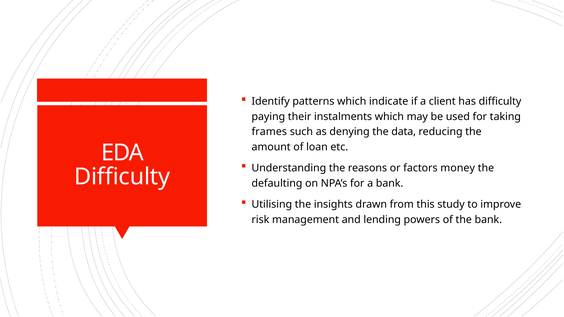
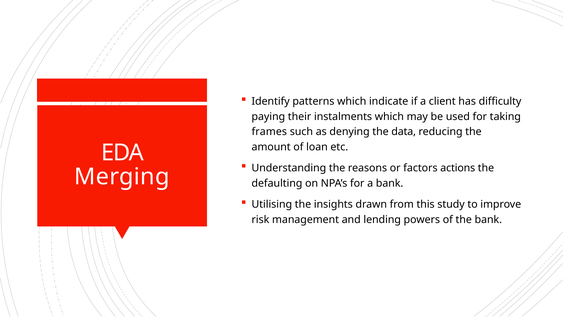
money: money -> actions
Difficulty at (122, 177): Difficulty -> Merging
